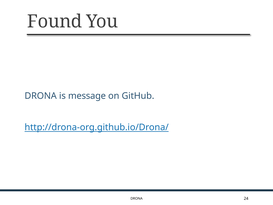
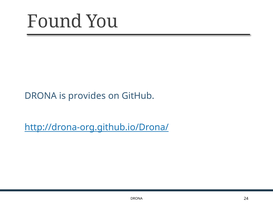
message: message -> provides
